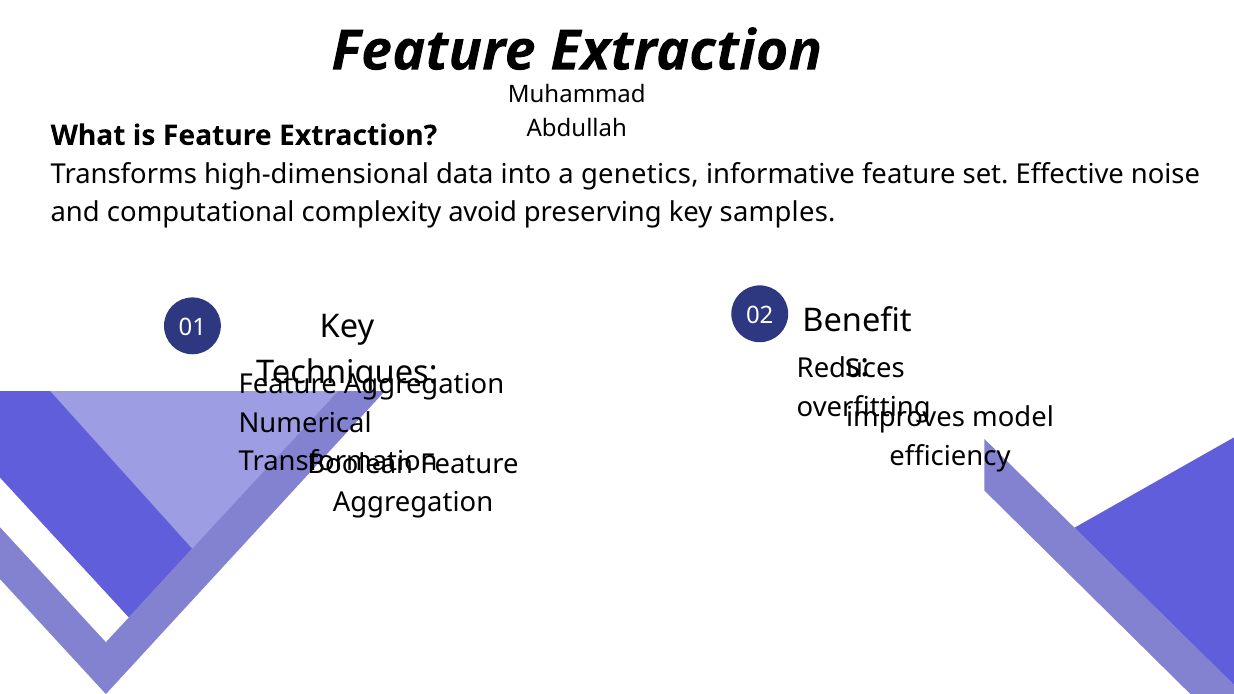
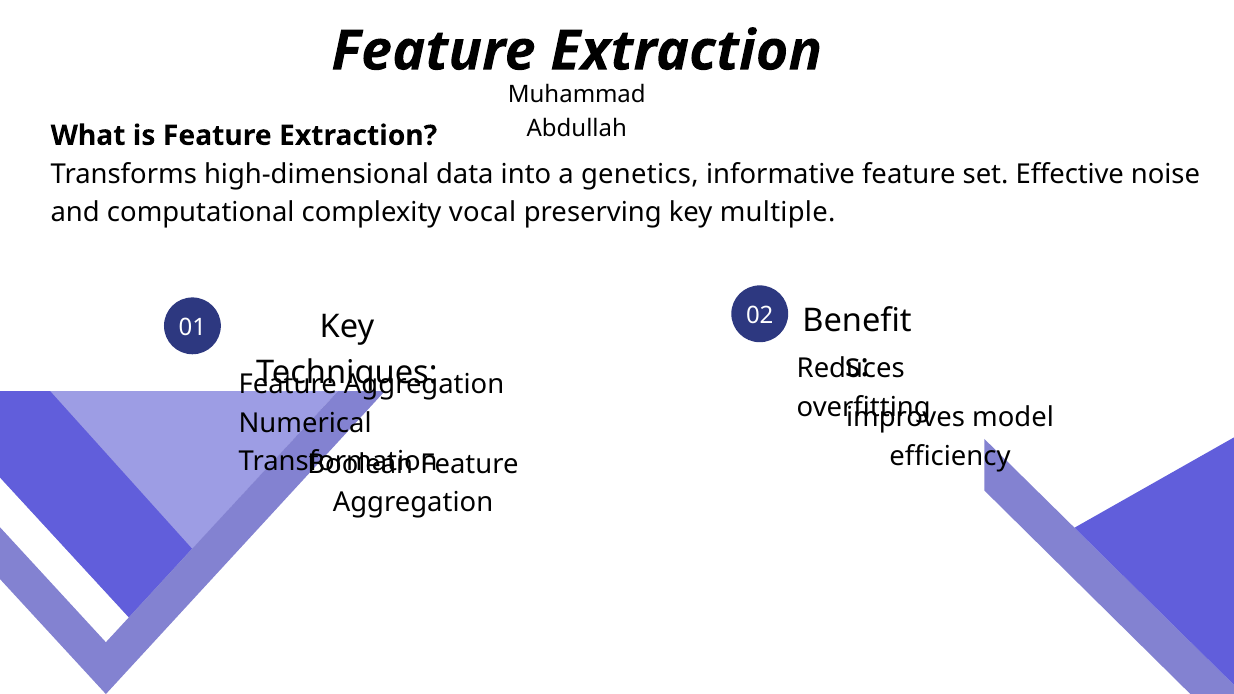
avoid: avoid -> vocal
samples: samples -> multiple
